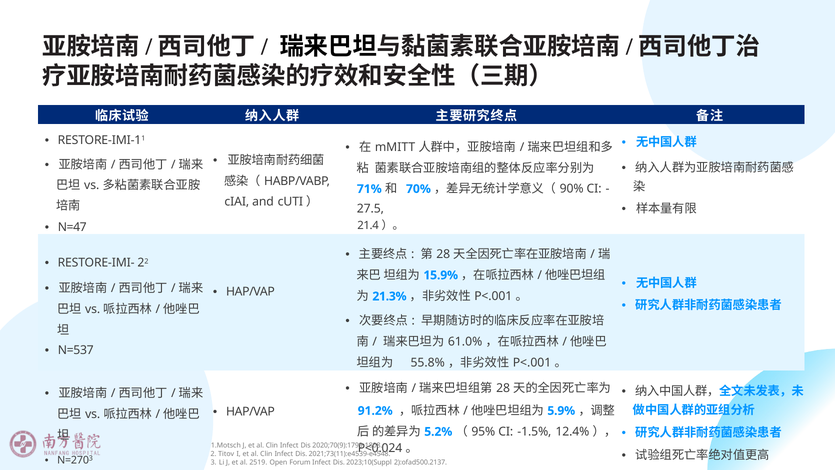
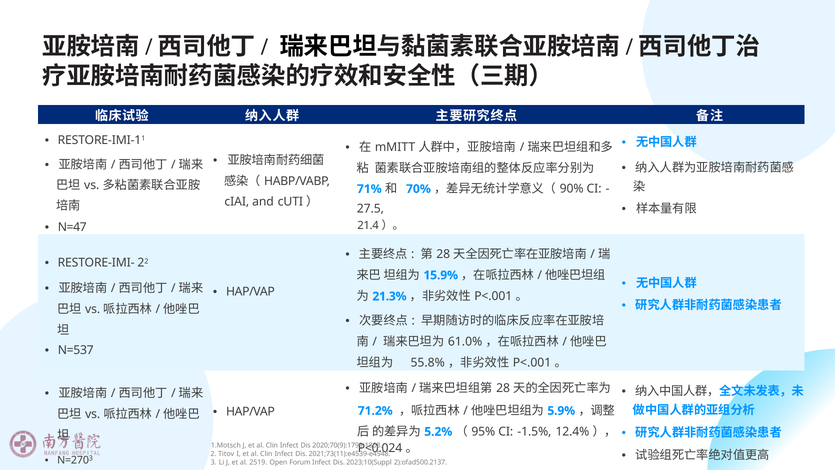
91.2%: 91.2% -> 71.2%
